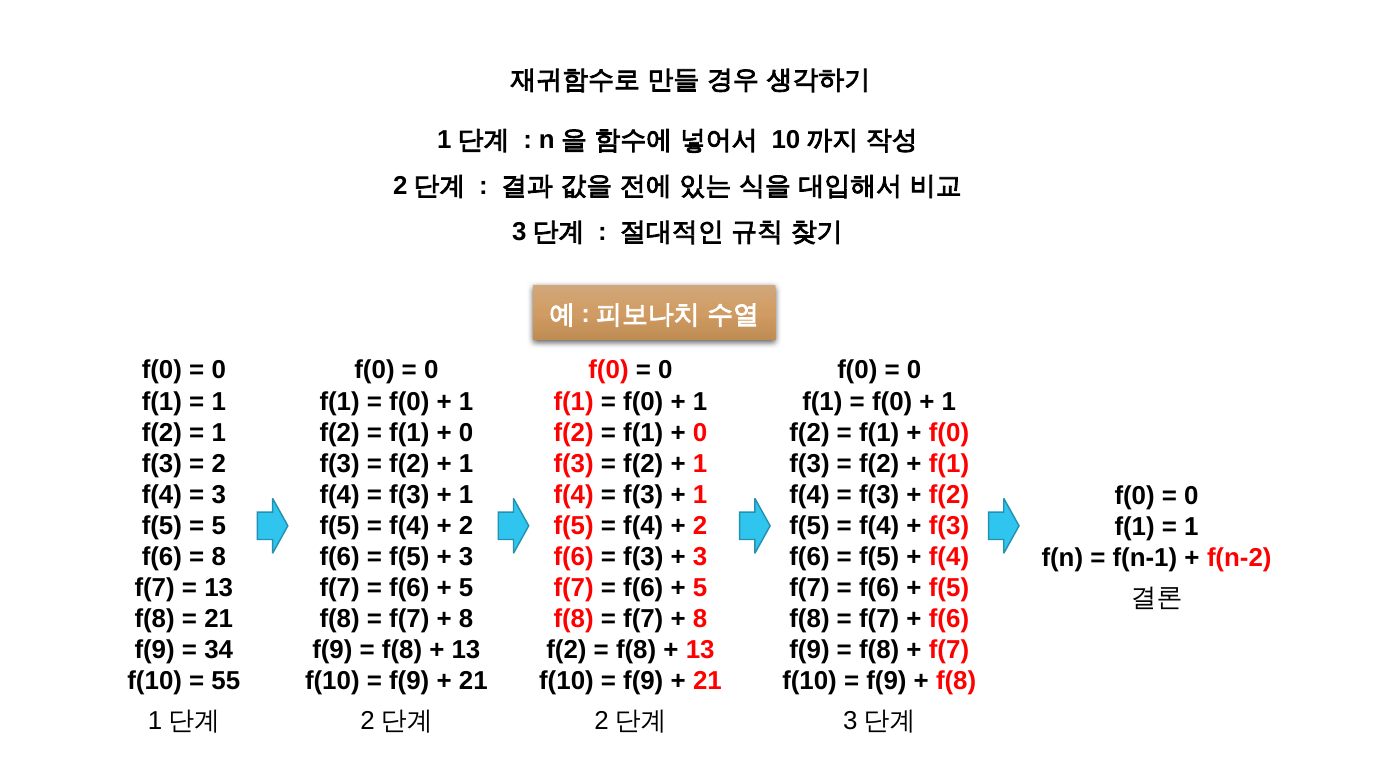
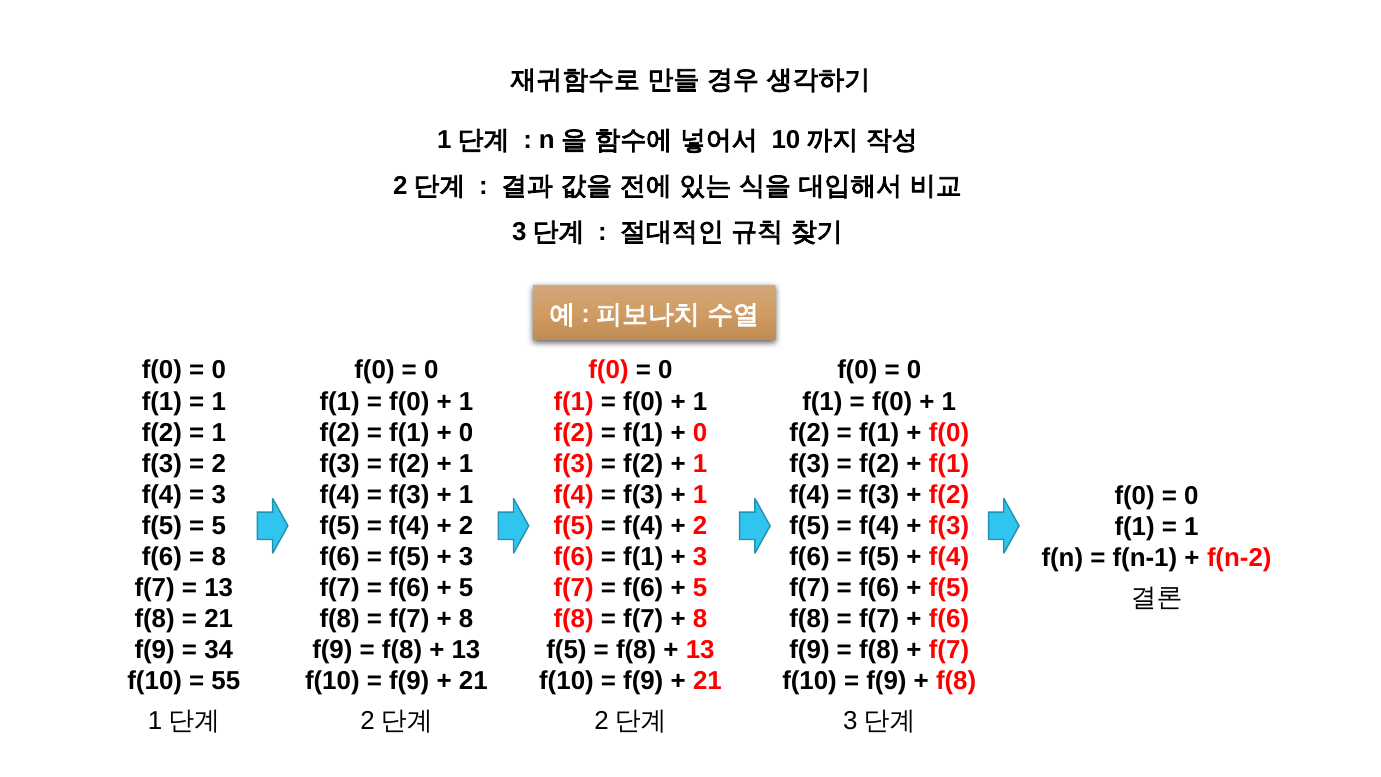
f(3 at (643, 557): f(3 -> f(1
f(2 at (566, 650): f(2 -> f(5
